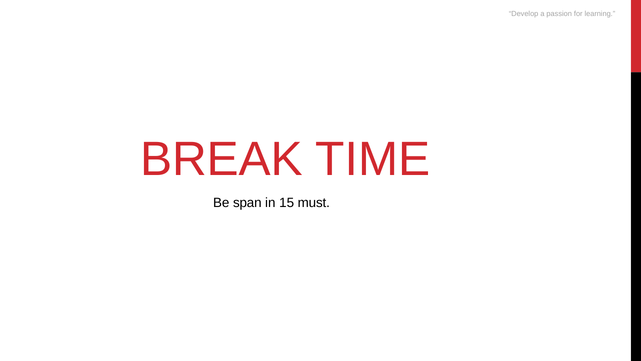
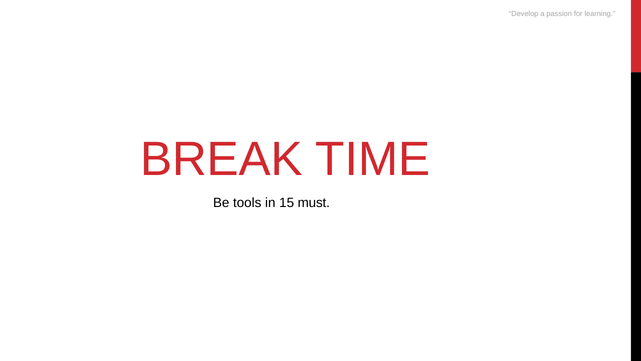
span: span -> tools
